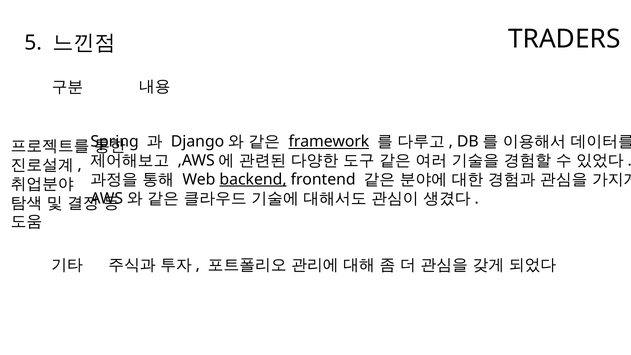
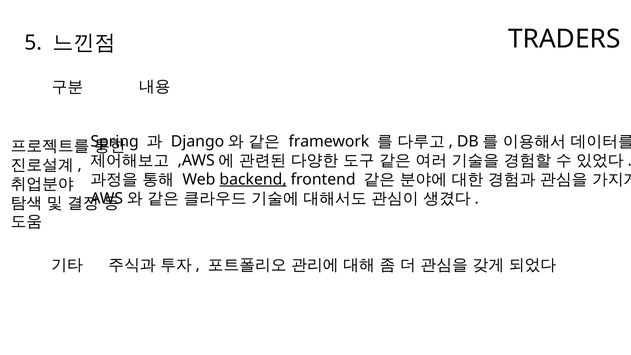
framework underline: present -> none
